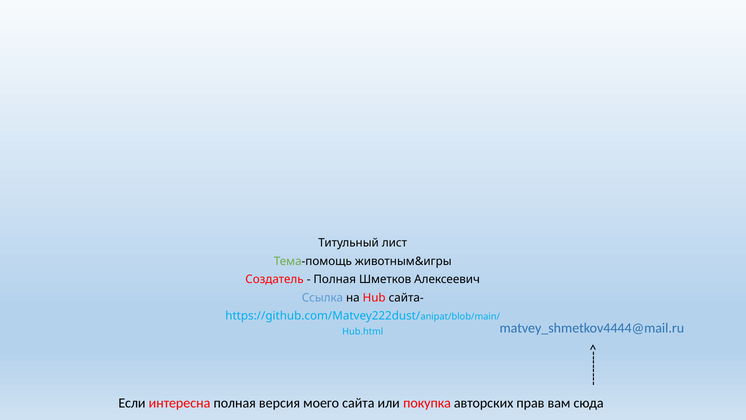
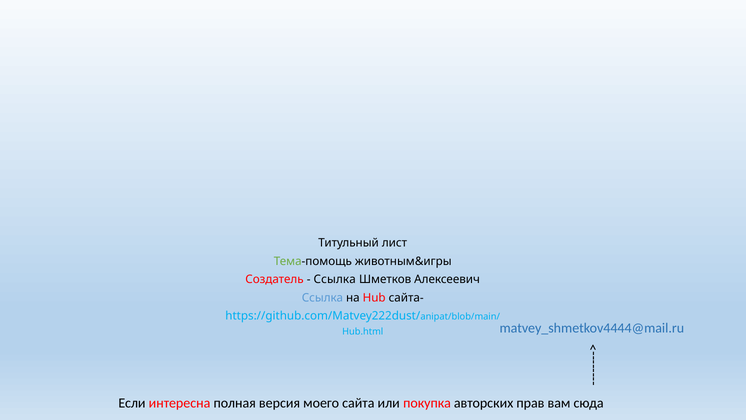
Полная at (335, 279): Полная -> Ссылка
